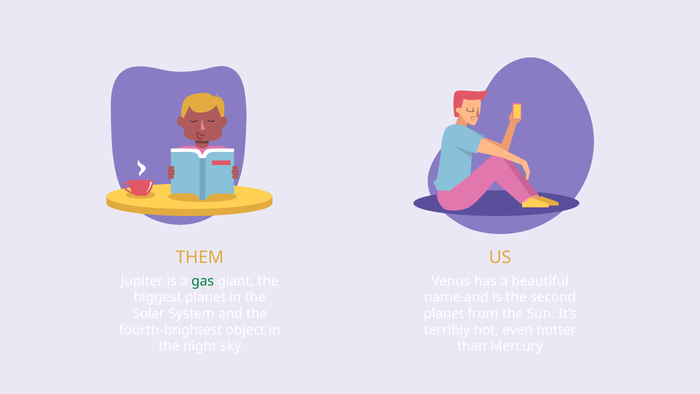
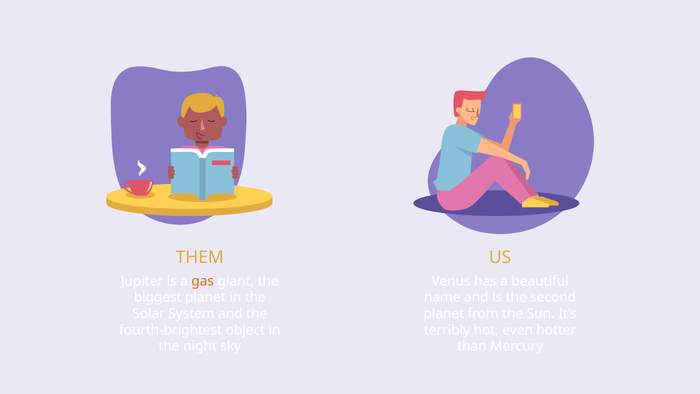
gas colour: green -> orange
